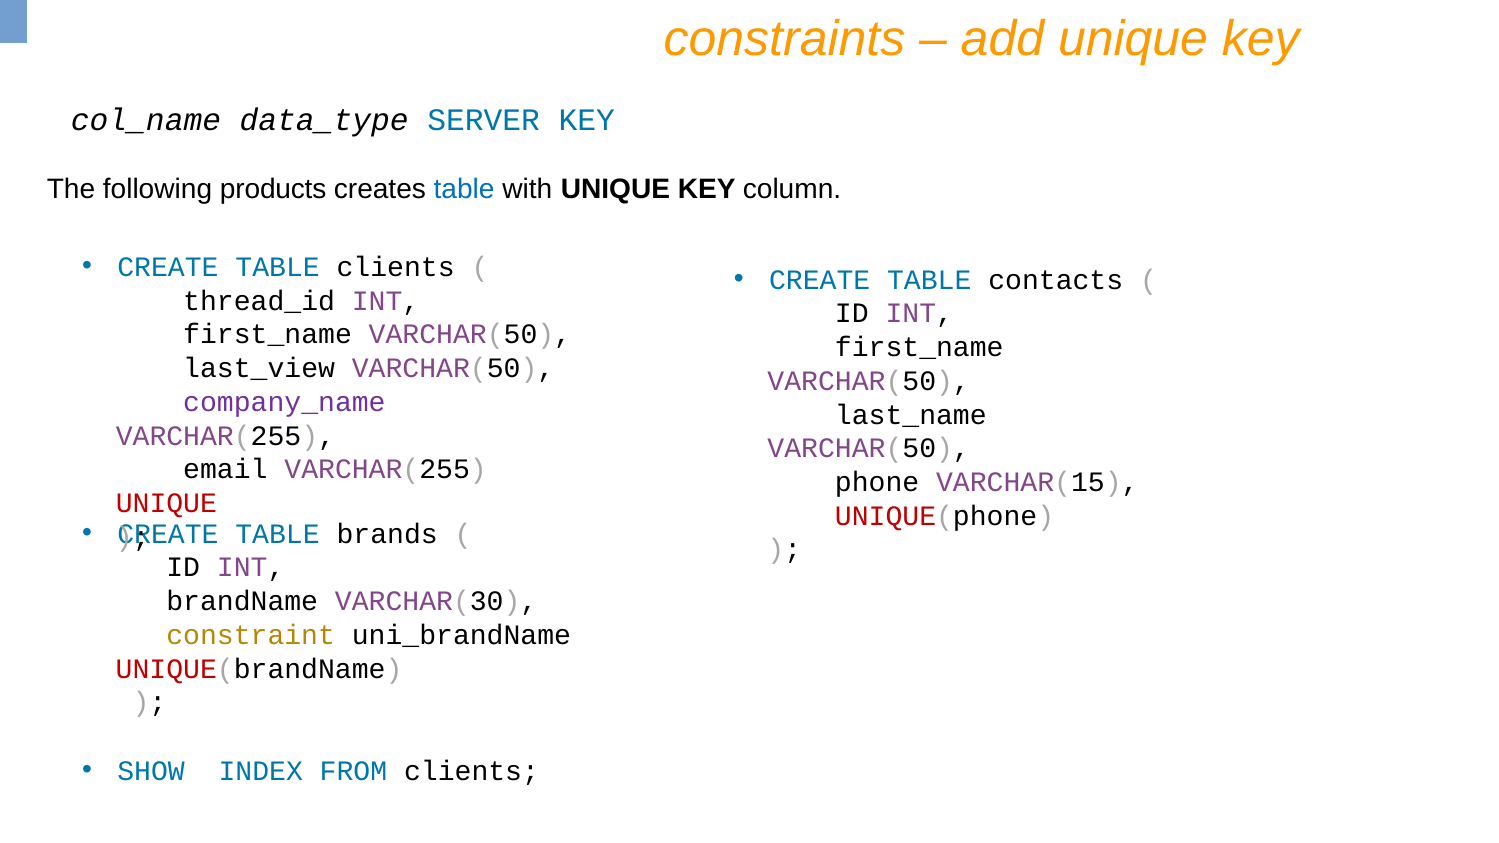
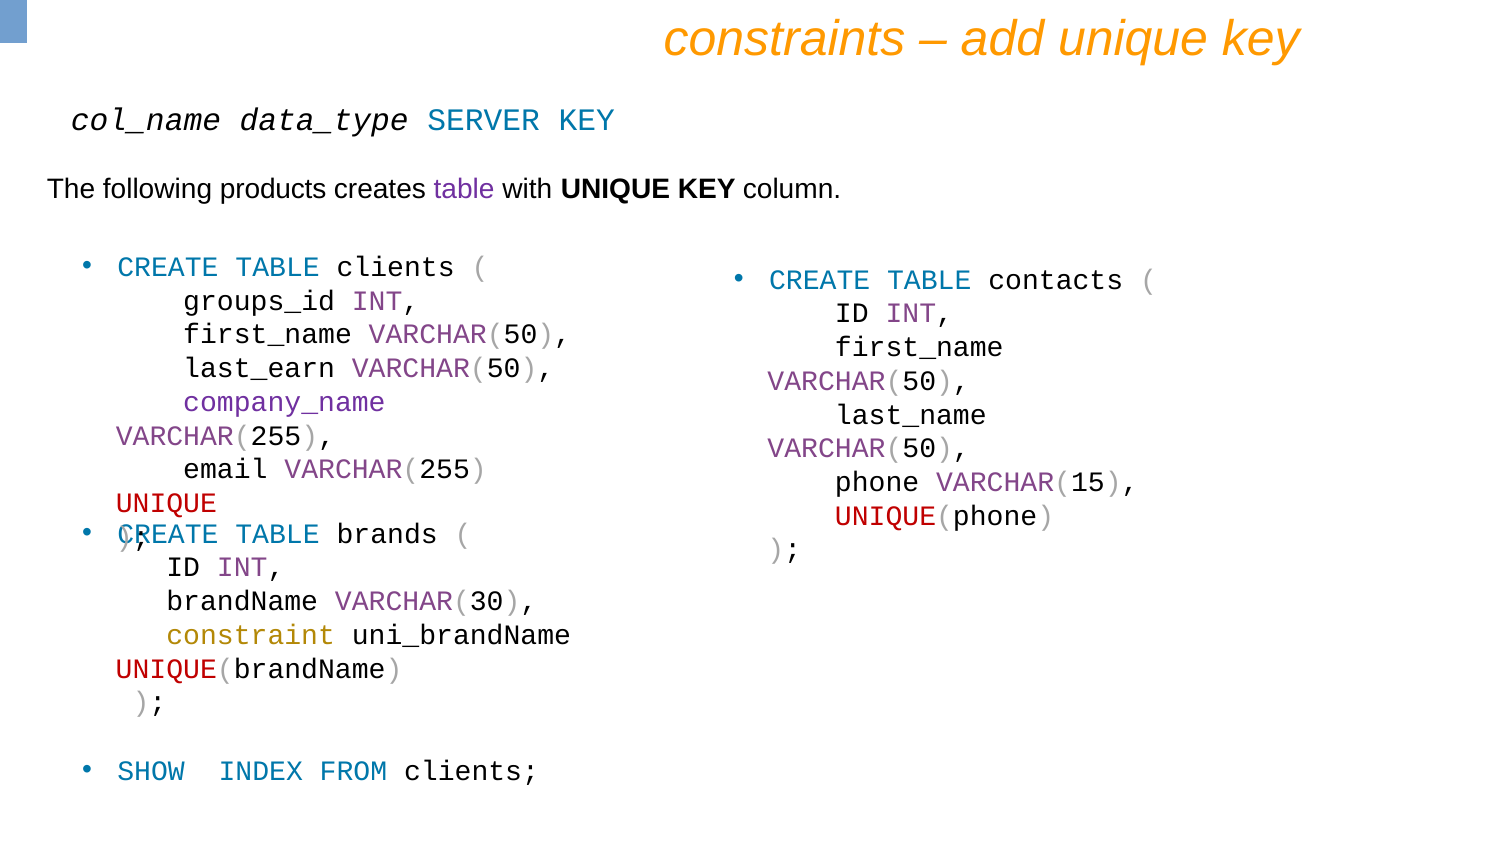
table at (464, 189) colour: blue -> purple
thread_id: thread_id -> groups_id
last_view: last_view -> last_earn
